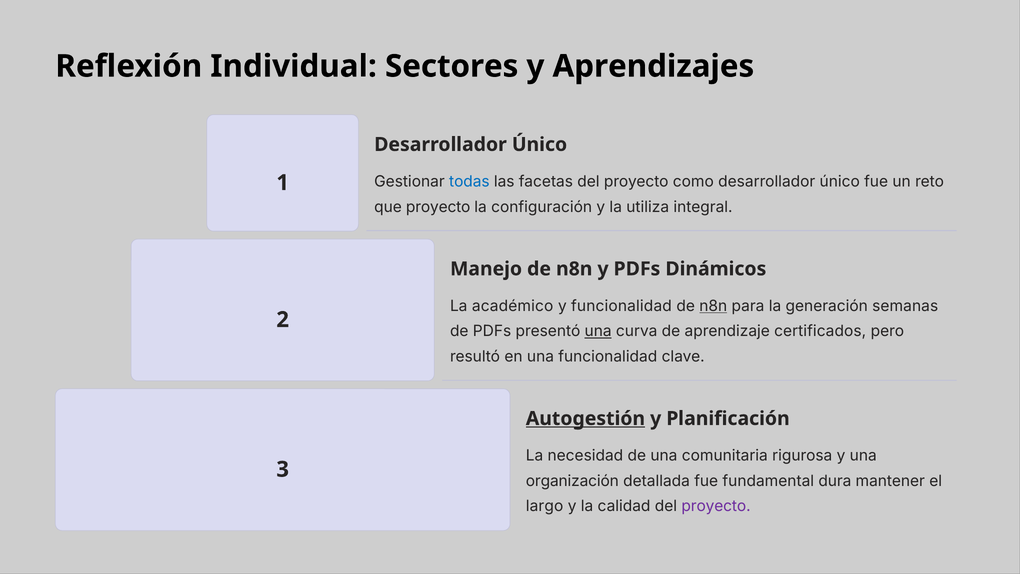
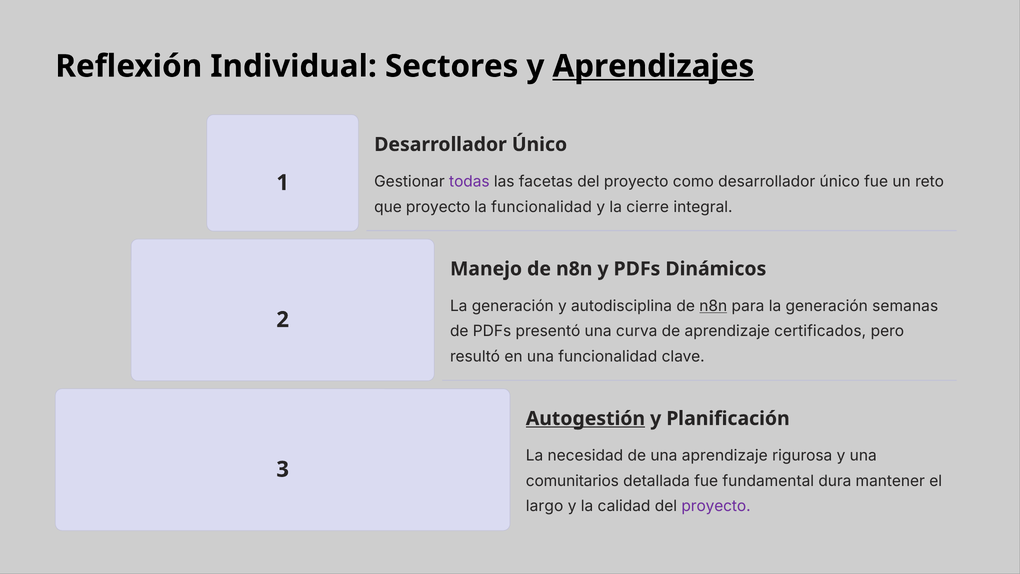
Aprendizajes underline: none -> present
todas colour: blue -> purple
la configuración: configuración -> funcionalidad
utiliza: utiliza -> cierre
académico at (513, 306): académico -> generación
y funcionalidad: funcionalidad -> autodisciplina
una at (598, 331) underline: present -> none
una comunitaria: comunitaria -> aprendizaje
organización: organización -> comunitarios
